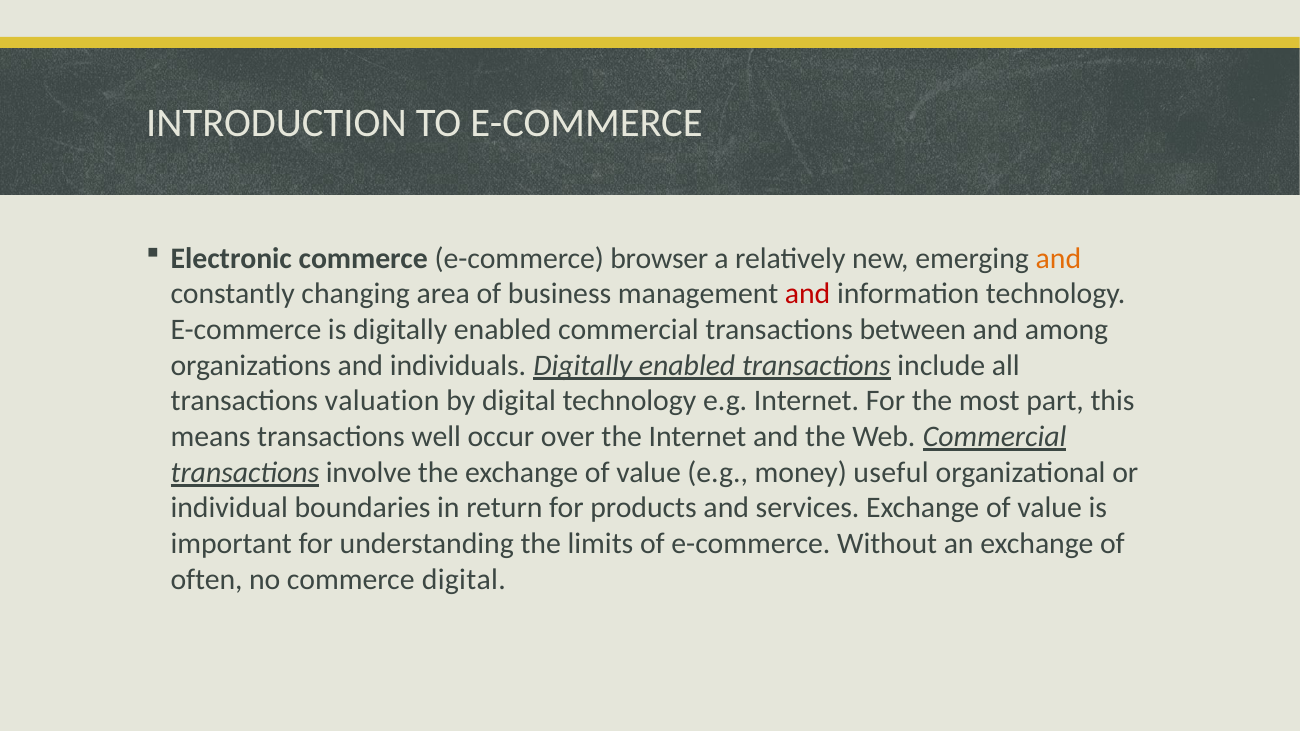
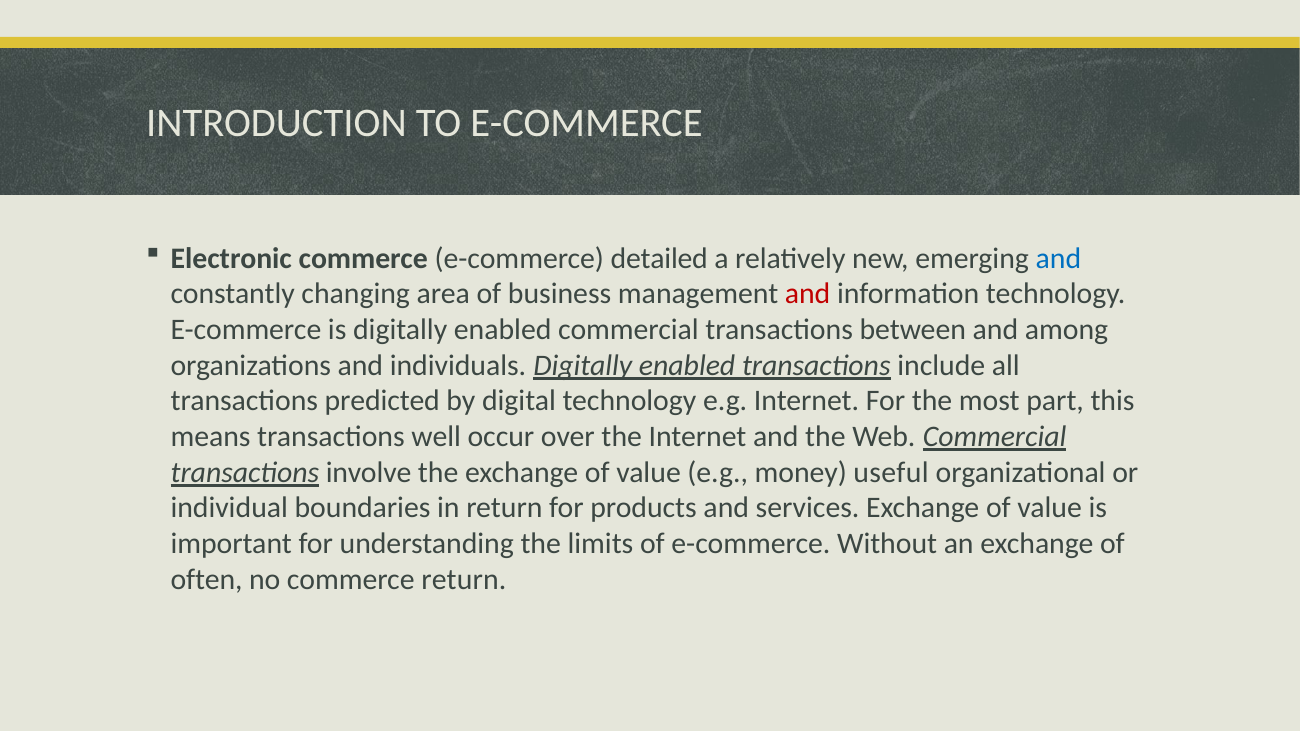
browser: browser -> detailed
and at (1058, 258) colour: orange -> blue
valuation: valuation -> predicted
commerce digital: digital -> return
